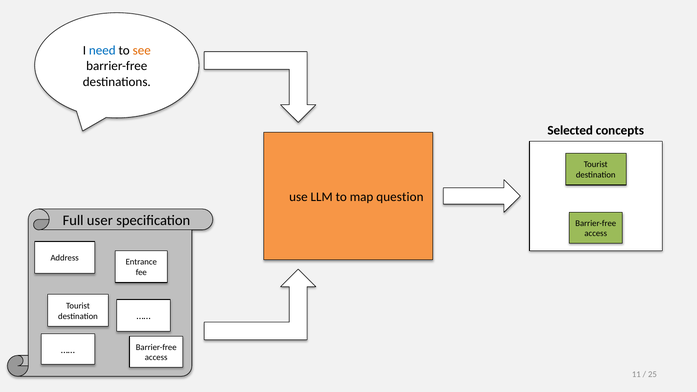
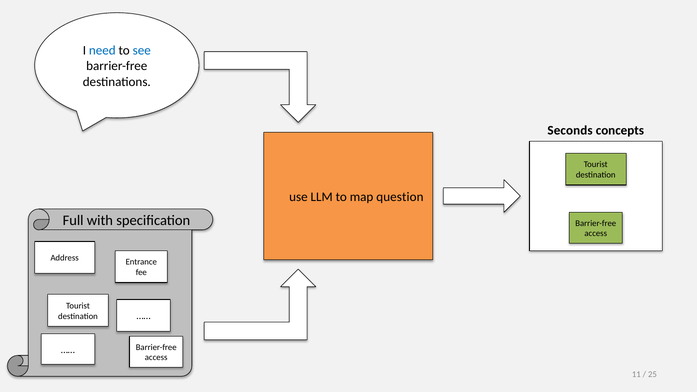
see colour: orange -> blue
Selected: Selected -> Seconds
user: user -> with
